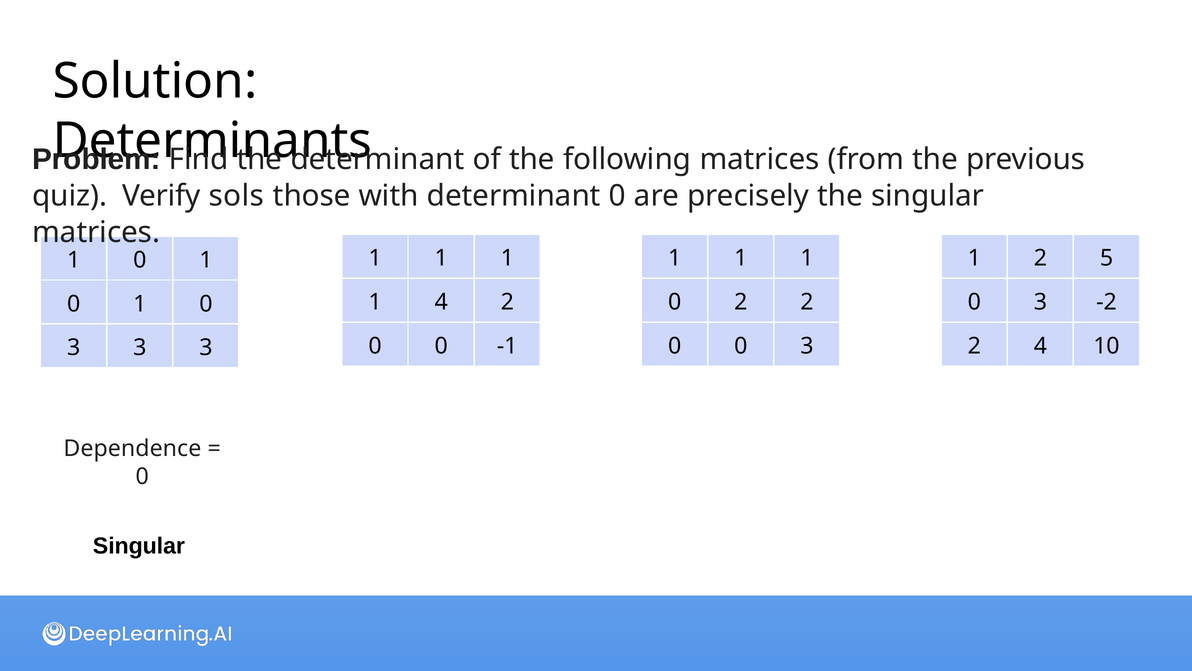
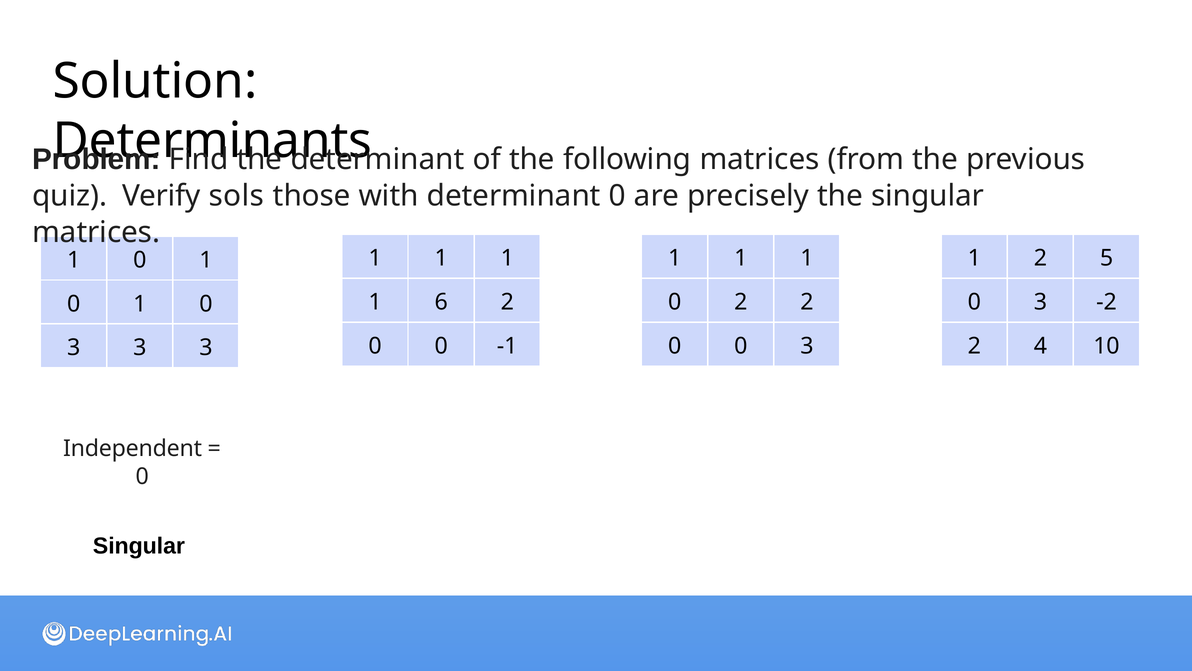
1 4: 4 -> 6
Dependence: Dependence -> Independent
